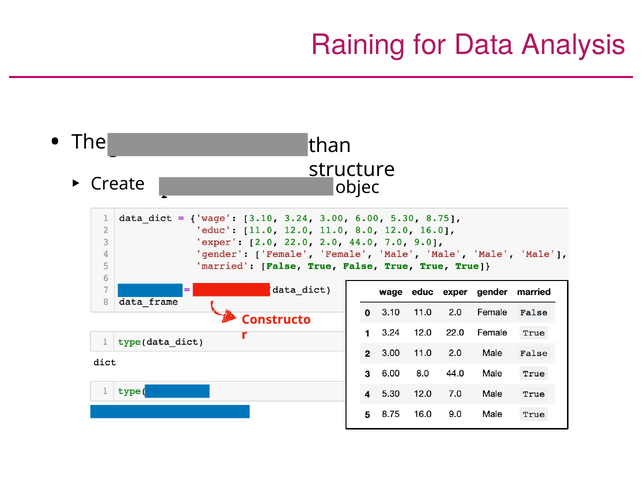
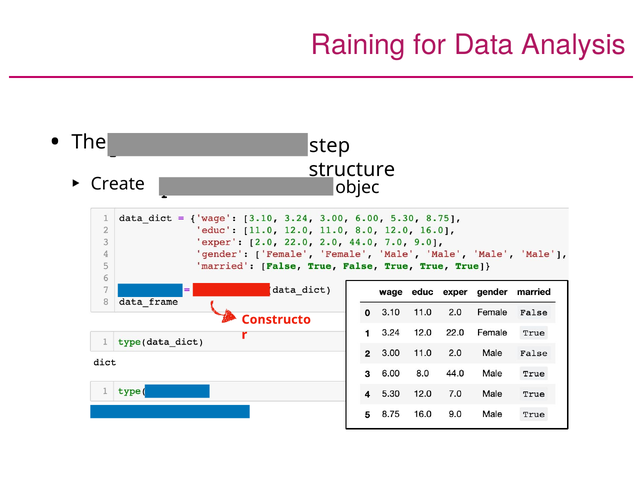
than: than -> step
